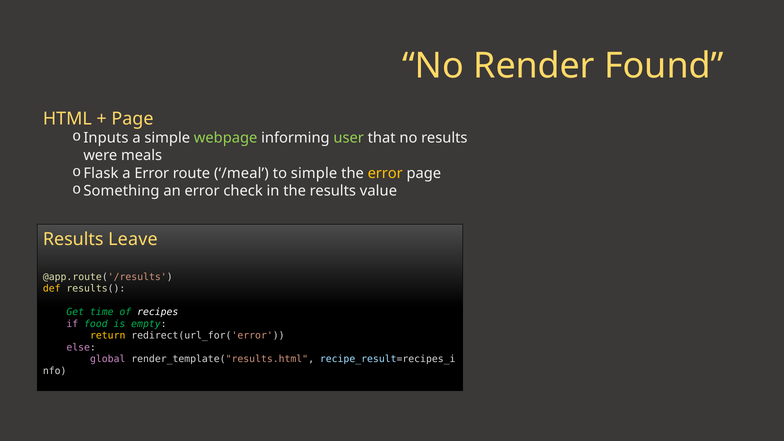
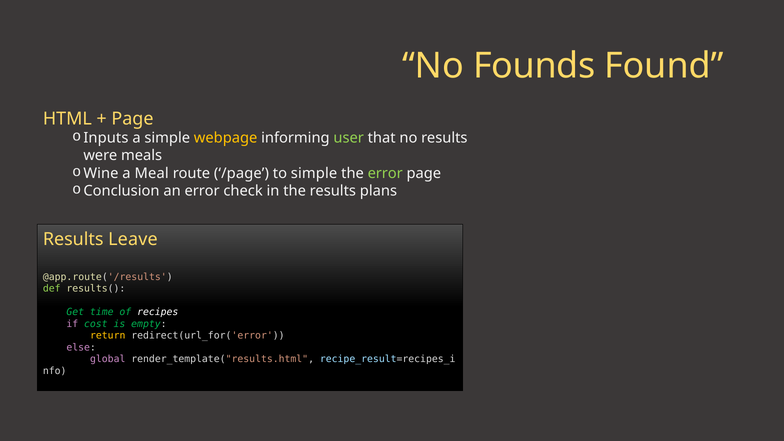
Render: Render -> Founds
webpage colour: light green -> yellow
Flask: Flask -> Wine
a Error: Error -> Meal
/meal: /meal -> /page
error at (385, 173) colour: yellow -> light green
Something: Something -> Conclusion
value: value -> plans
def colour: yellow -> light green
food: food -> cost
